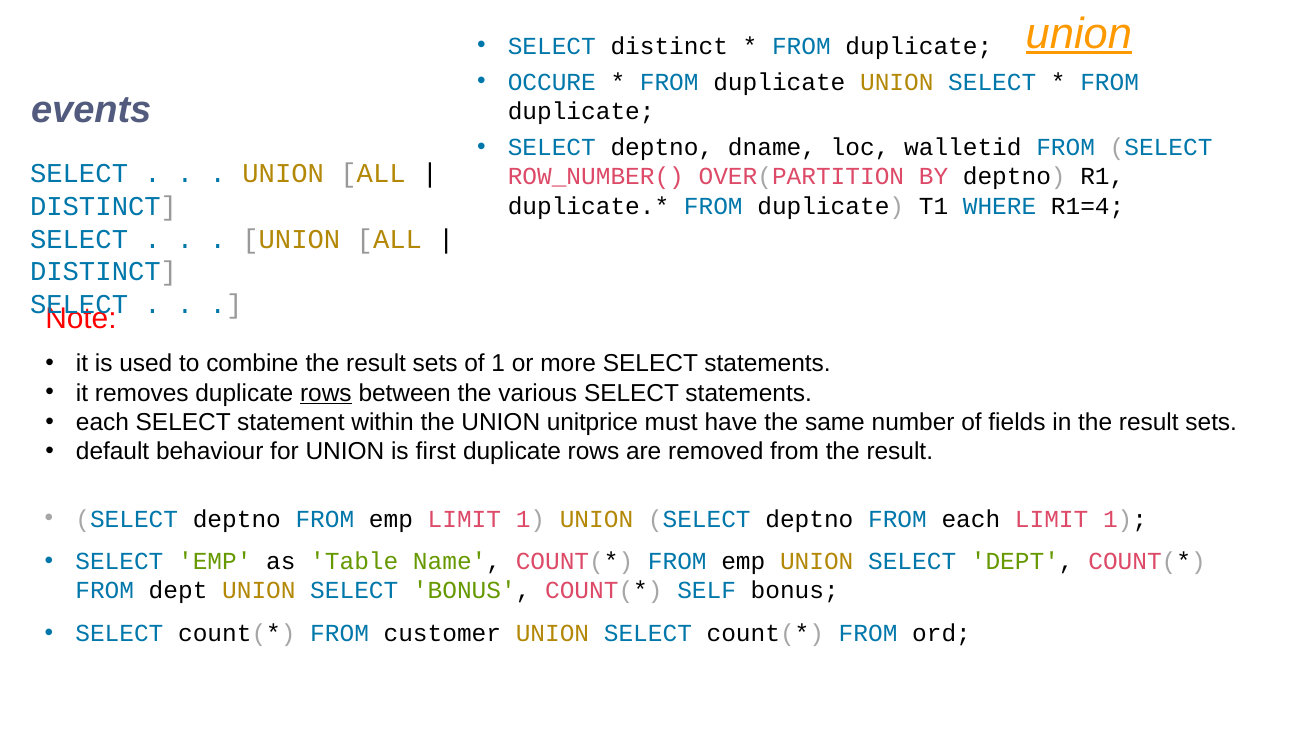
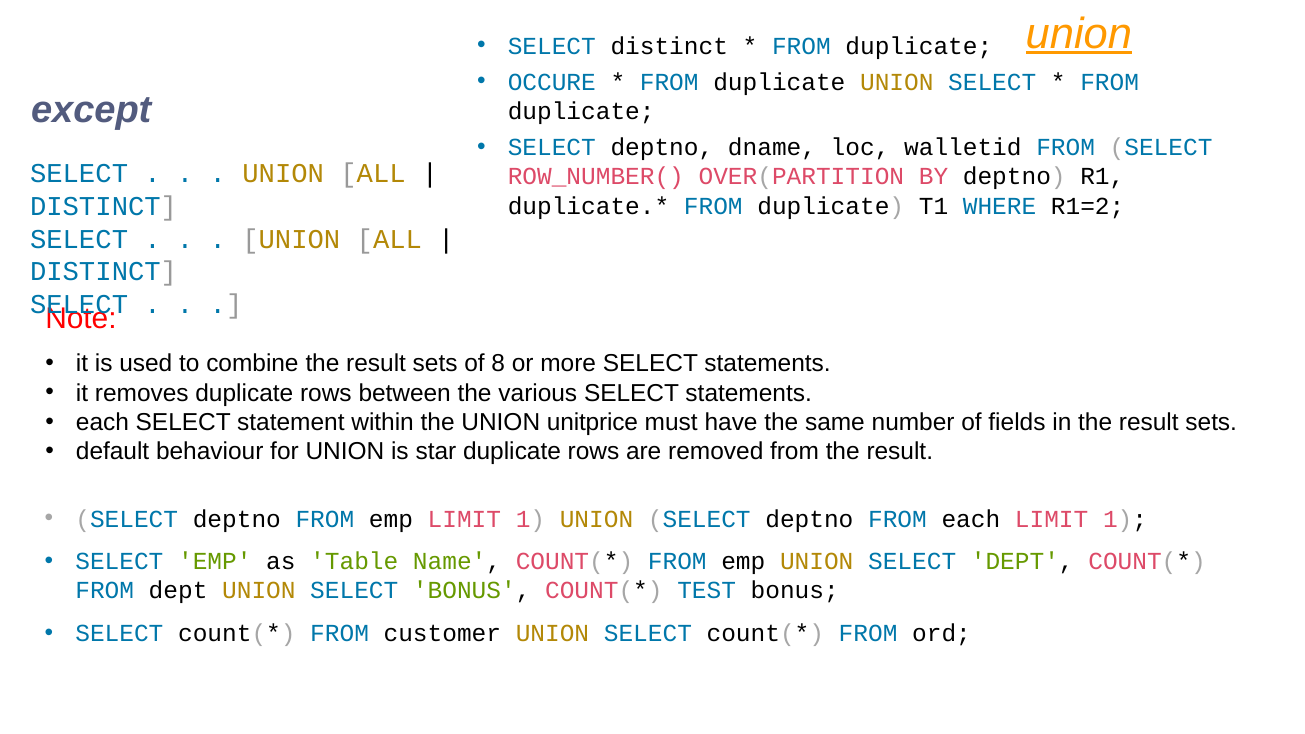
events: events -> except
R1=4: R1=4 -> R1=2
of 1: 1 -> 8
rows at (326, 393) underline: present -> none
first: first -> star
SELF: SELF -> TEST
